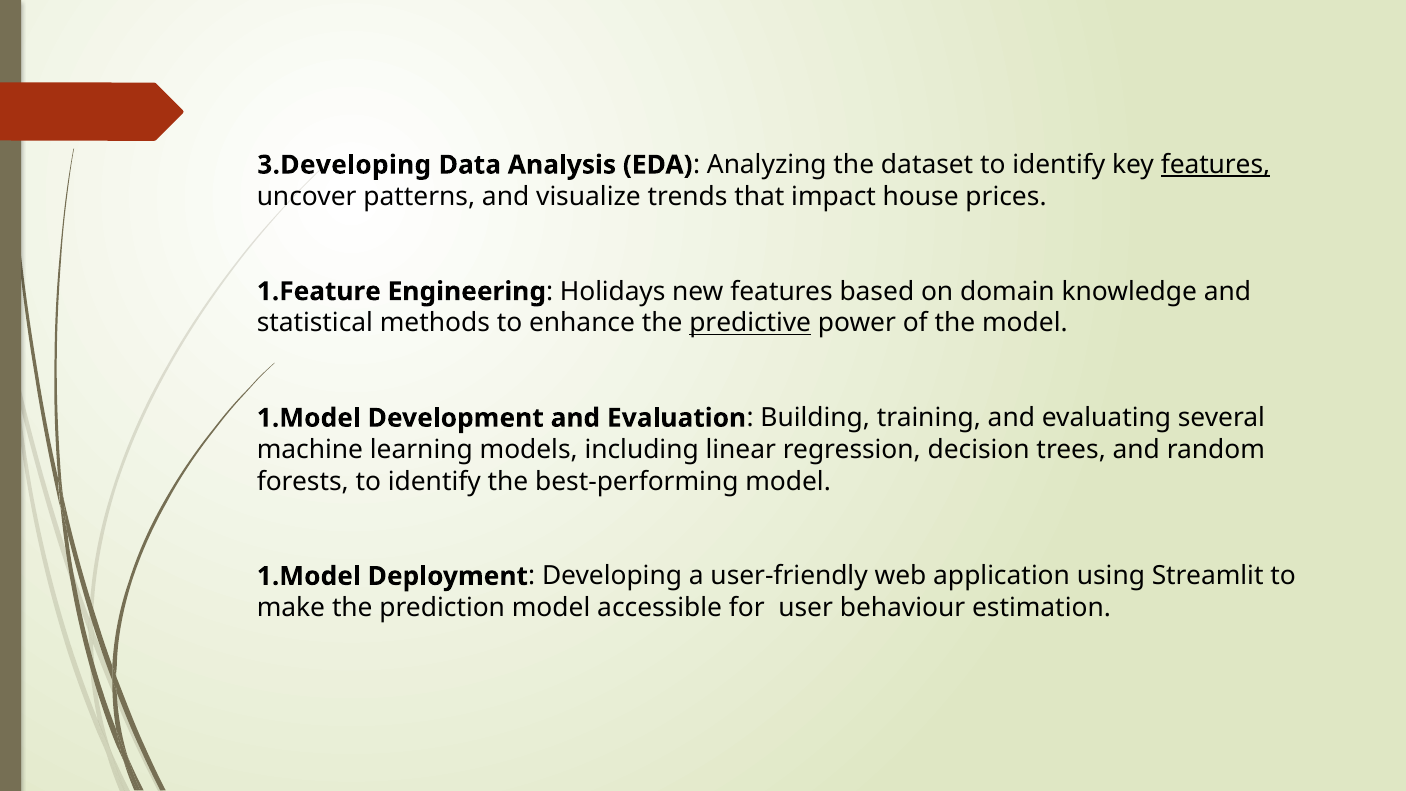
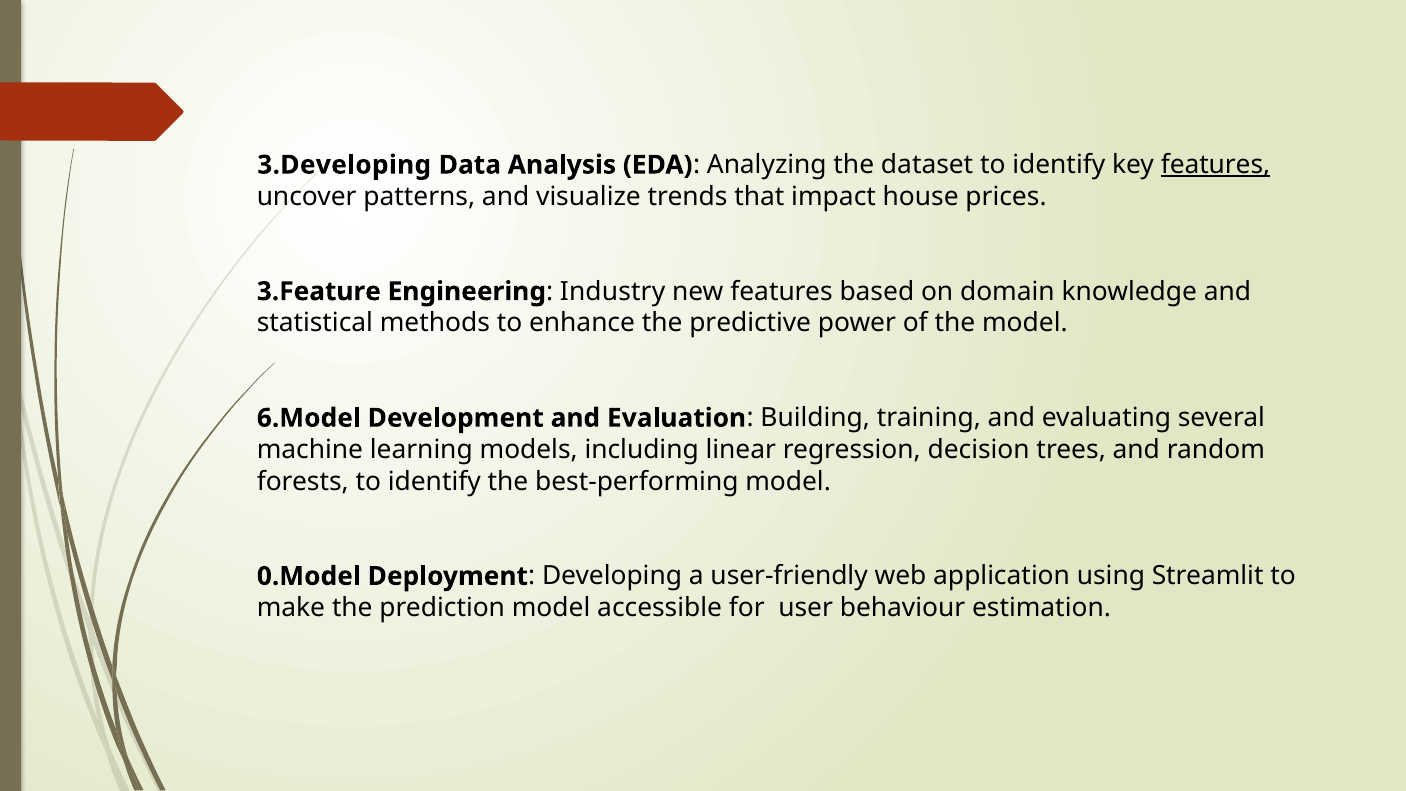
1.Feature: 1.Feature -> 3.Feature
Holidays: Holidays -> Industry
predictive underline: present -> none
1.Model at (309, 418): 1.Model -> 6.Model
1.Model at (309, 576): 1.Model -> 0.Model
